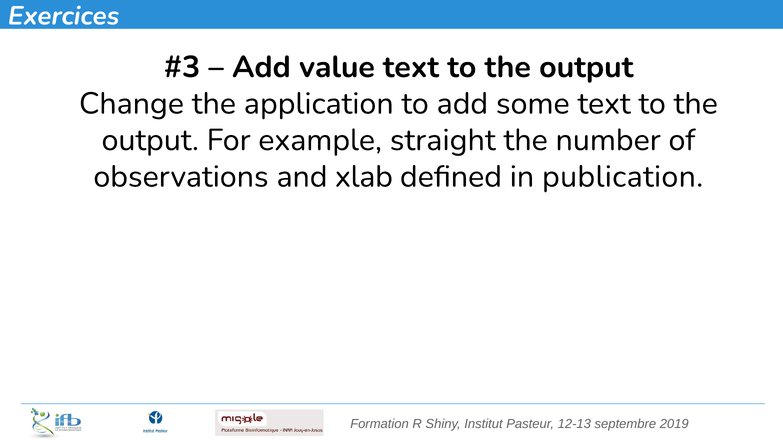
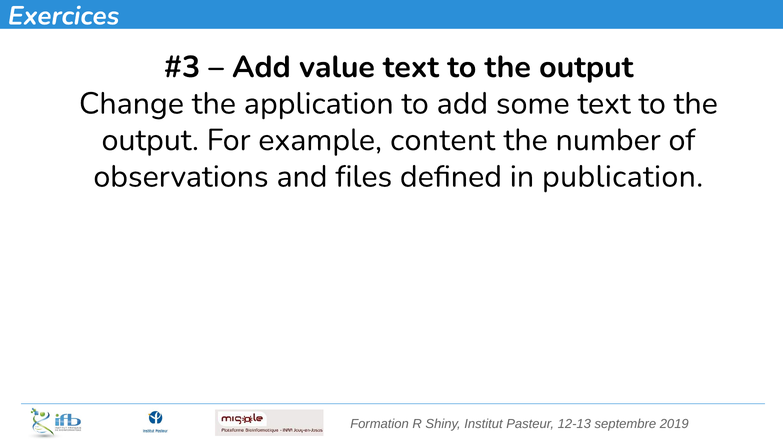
straight: straight -> content
xlab: xlab -> files
